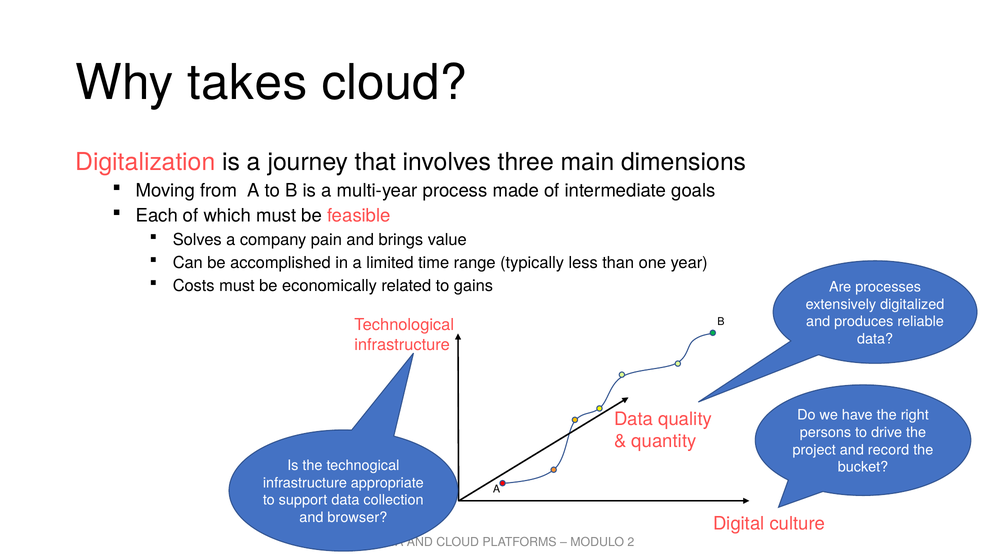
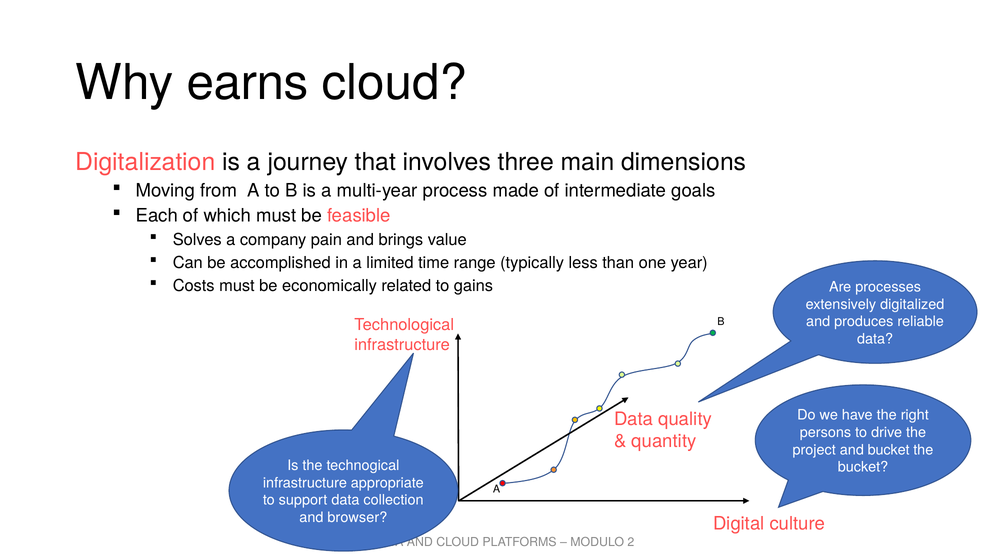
takes: takes -> earns
and record: record -> bucket
